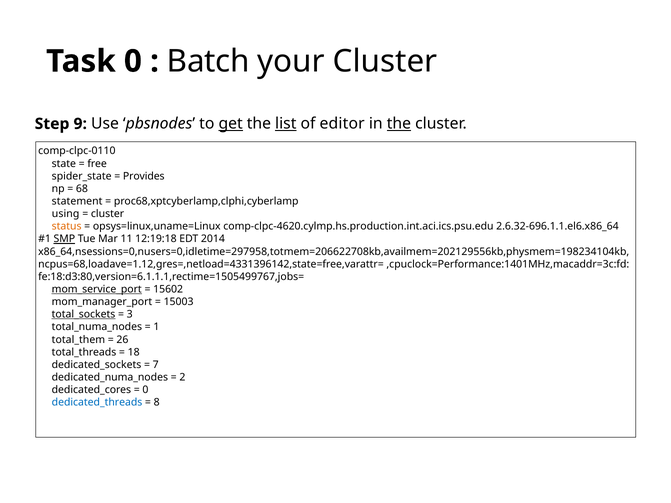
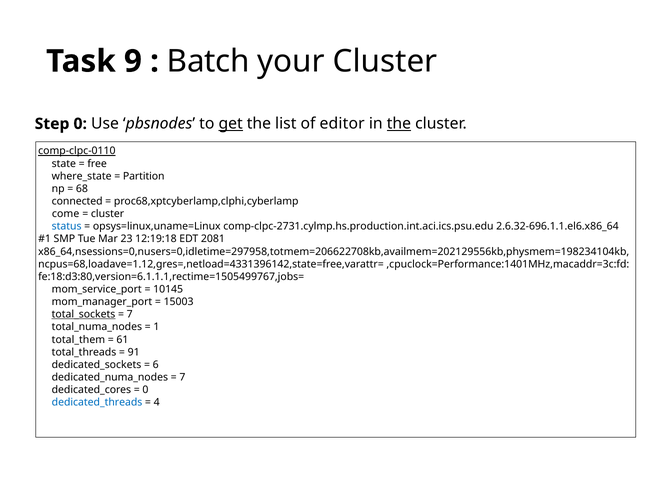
Task 0: 0 -> 9
Step 9: 9 -> 0
list underline: present -> none
comp-clpc-0110 underline: none -> present
spider_state: spider_state -> where_state
Provides: Provides -> Partition
statement: statement -> connected
using: using -> come
status colour: orange -> blue
comp-clpc-4620.cylmp.hs.production.int.aci.ics.psu.edu: comp-clpc-4620.cylmp.hs.production.int.aci.ics.psu.edu -> comp-clpc-2731.cylmp.hs.production.int.aci.ics.psu.edu
SMP underline: present -> none
11: 11 -> 23
2014: 2014 -> 2081
mom_service_port underline: present -> none
15602: 15602 -> 10145
3 at (130, 315): 3 -> 7
26: 26 -> 61
18: 18 -> 91
7: 7 -> 6
2 at (182, 377): 2 -> 7
8: 8 -> 4
